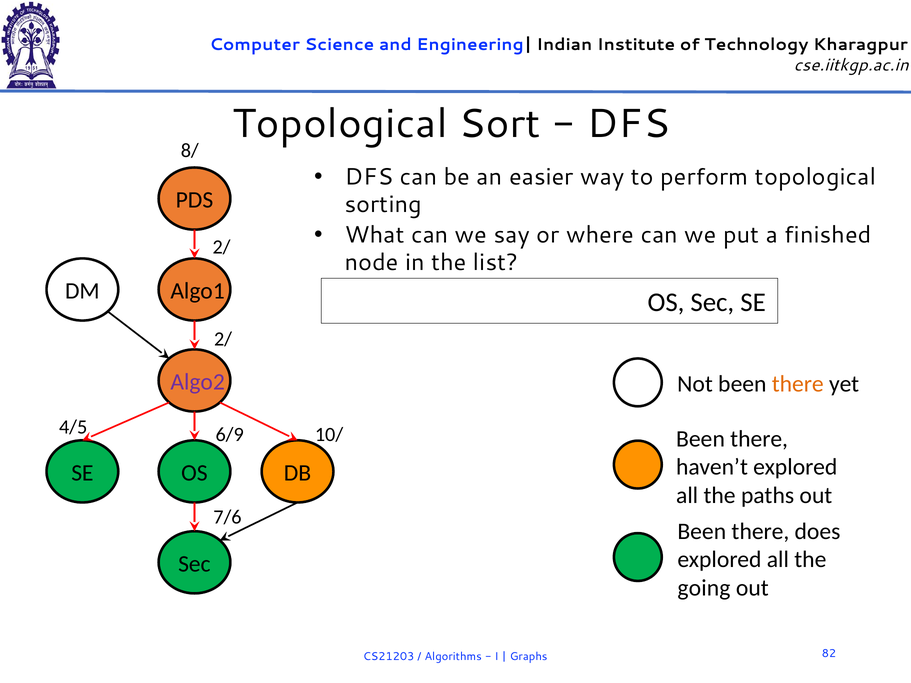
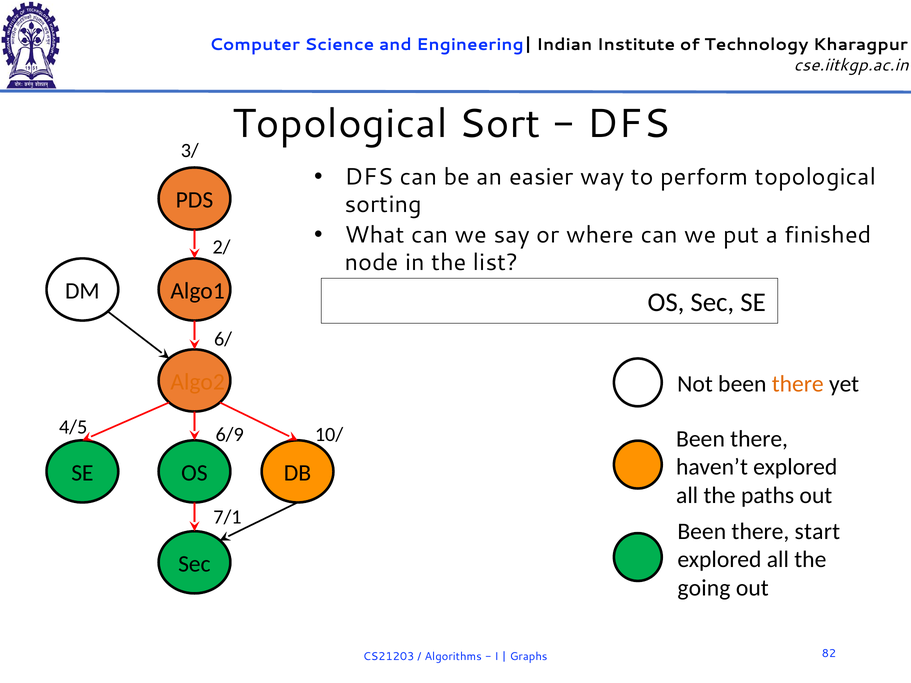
8/: 8/ -> 3/
2/ at (223, 339): 2/ -> 6/
Algo2 colour: purple -> orange
7/6: 7/6 -> 7/1
does: does -> start
